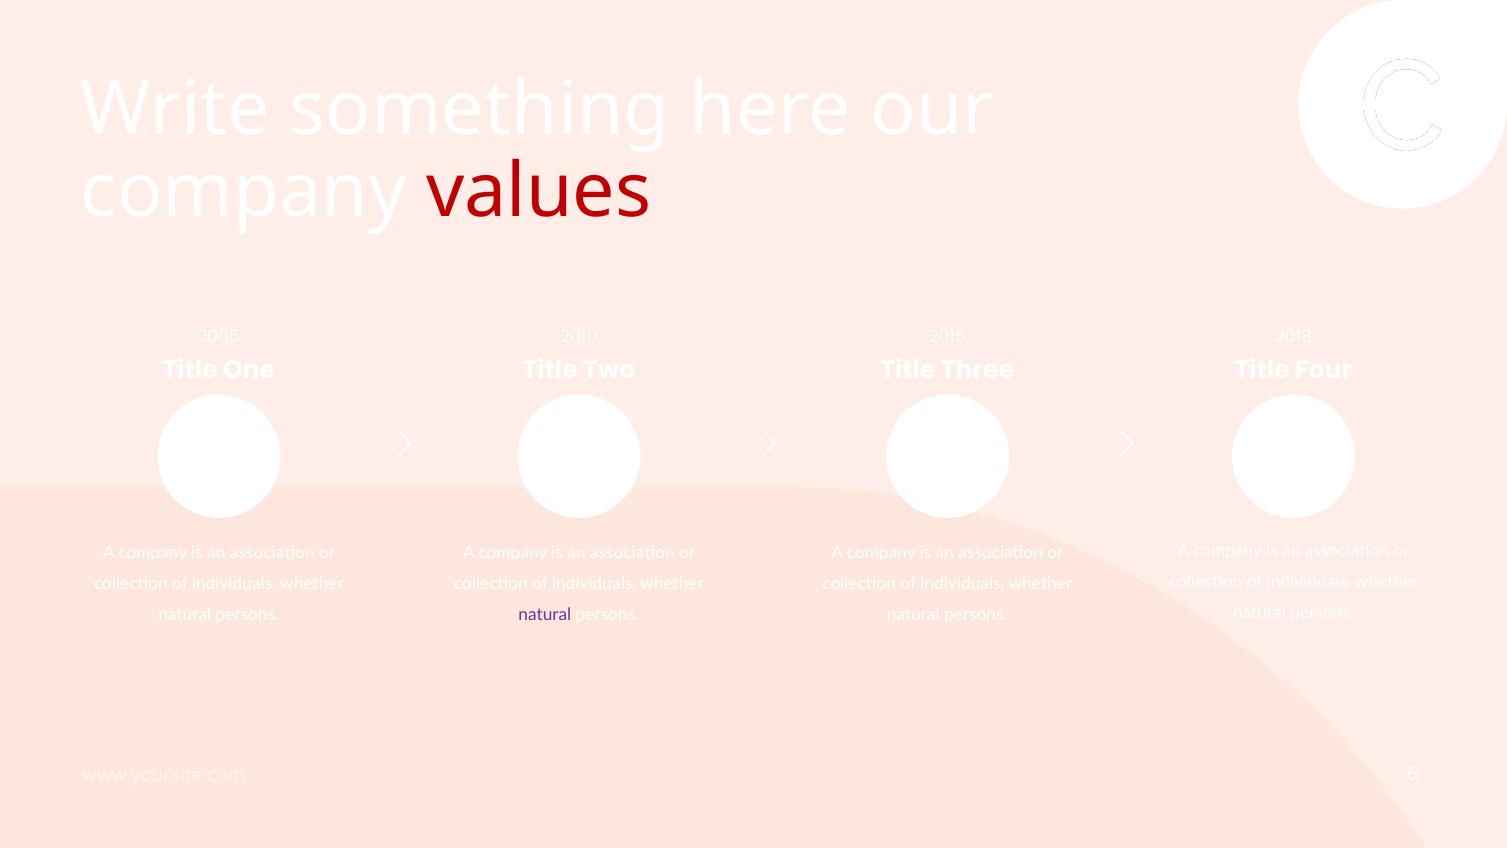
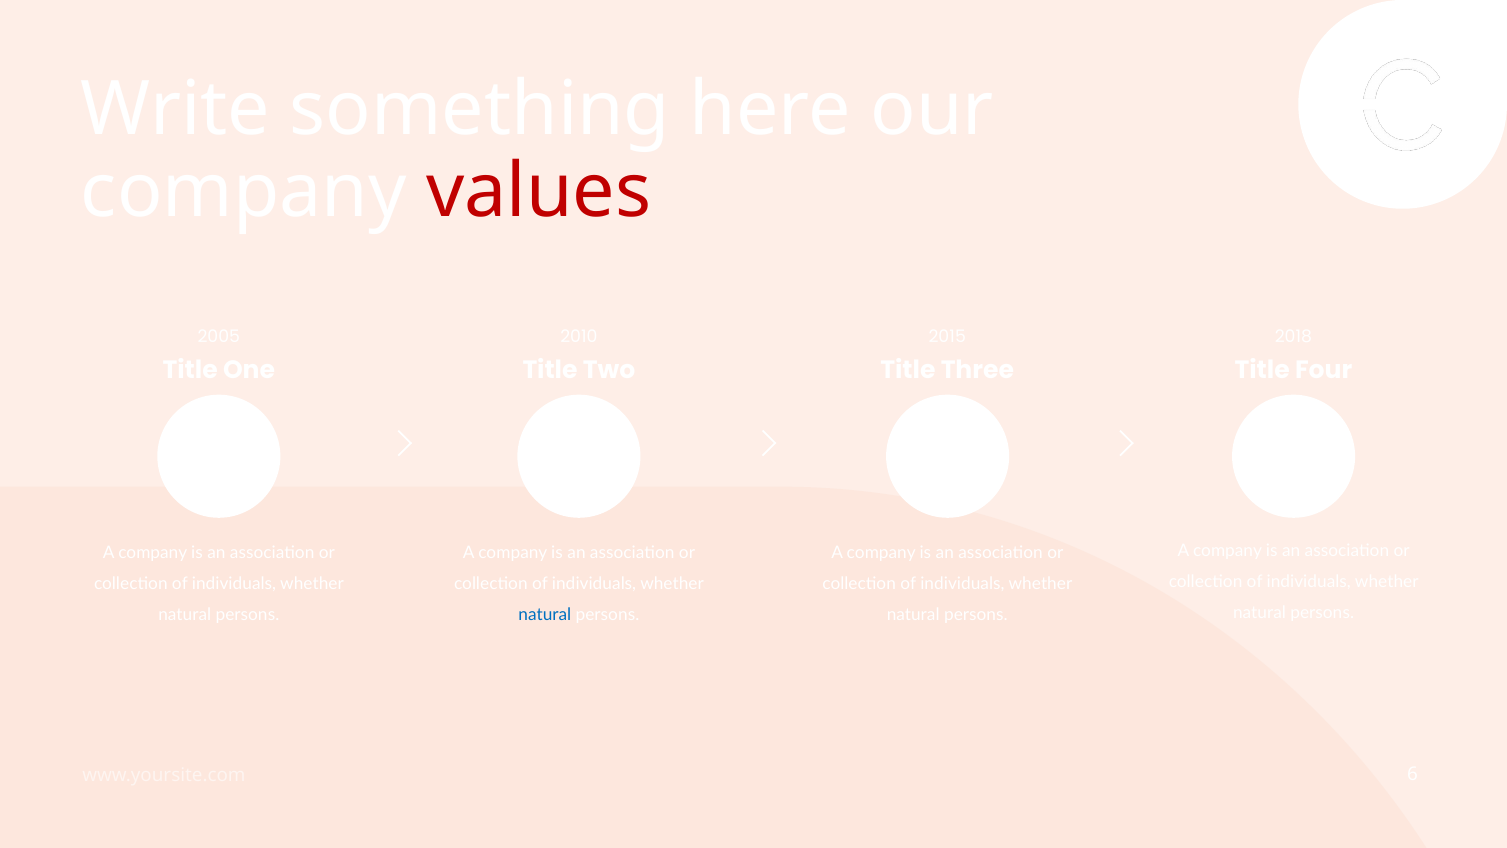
natural at (545, 615) colour: purple -> blue
